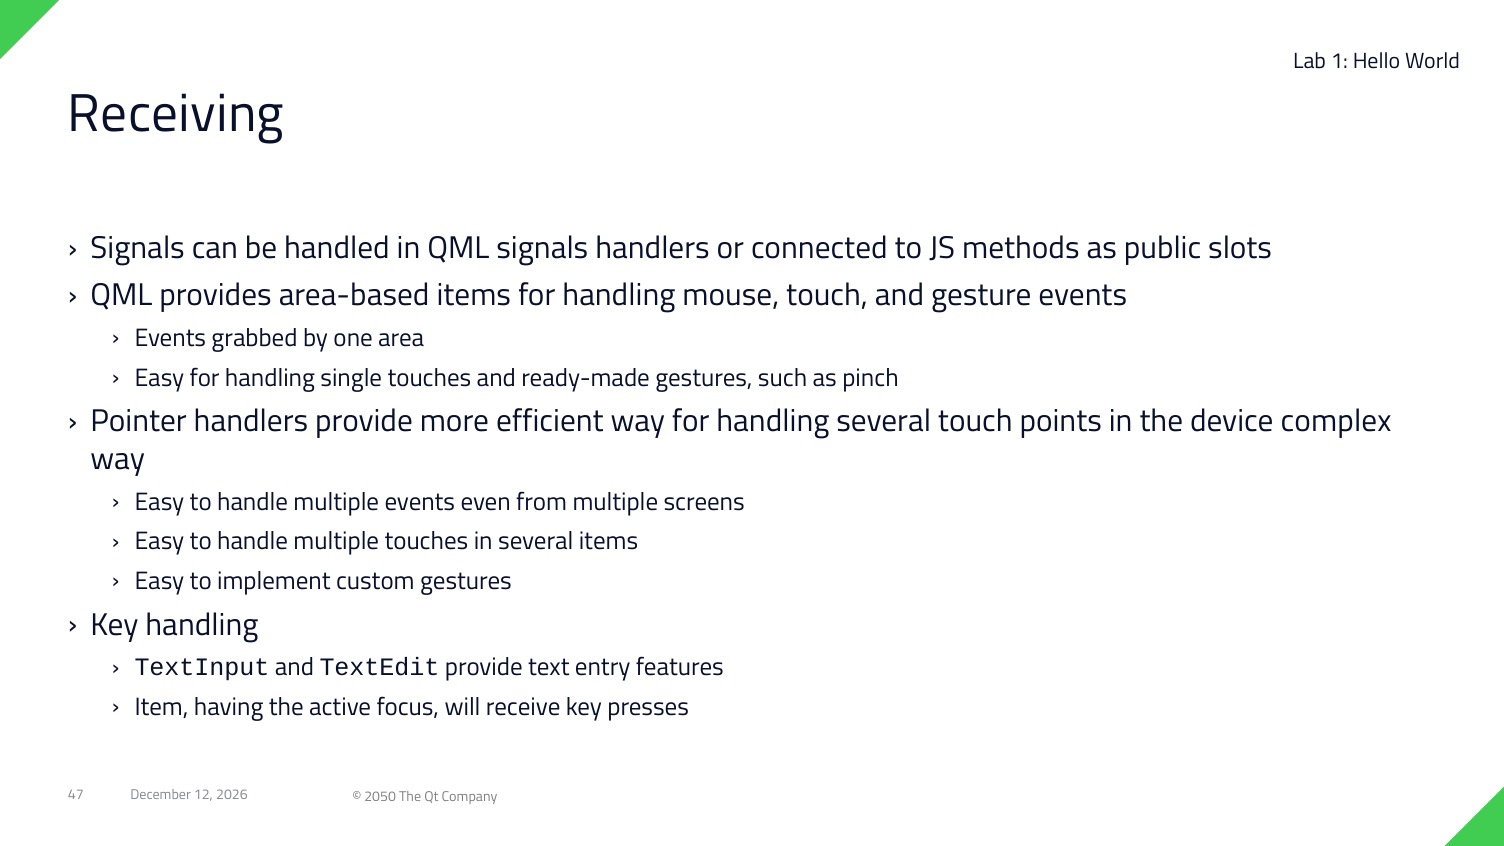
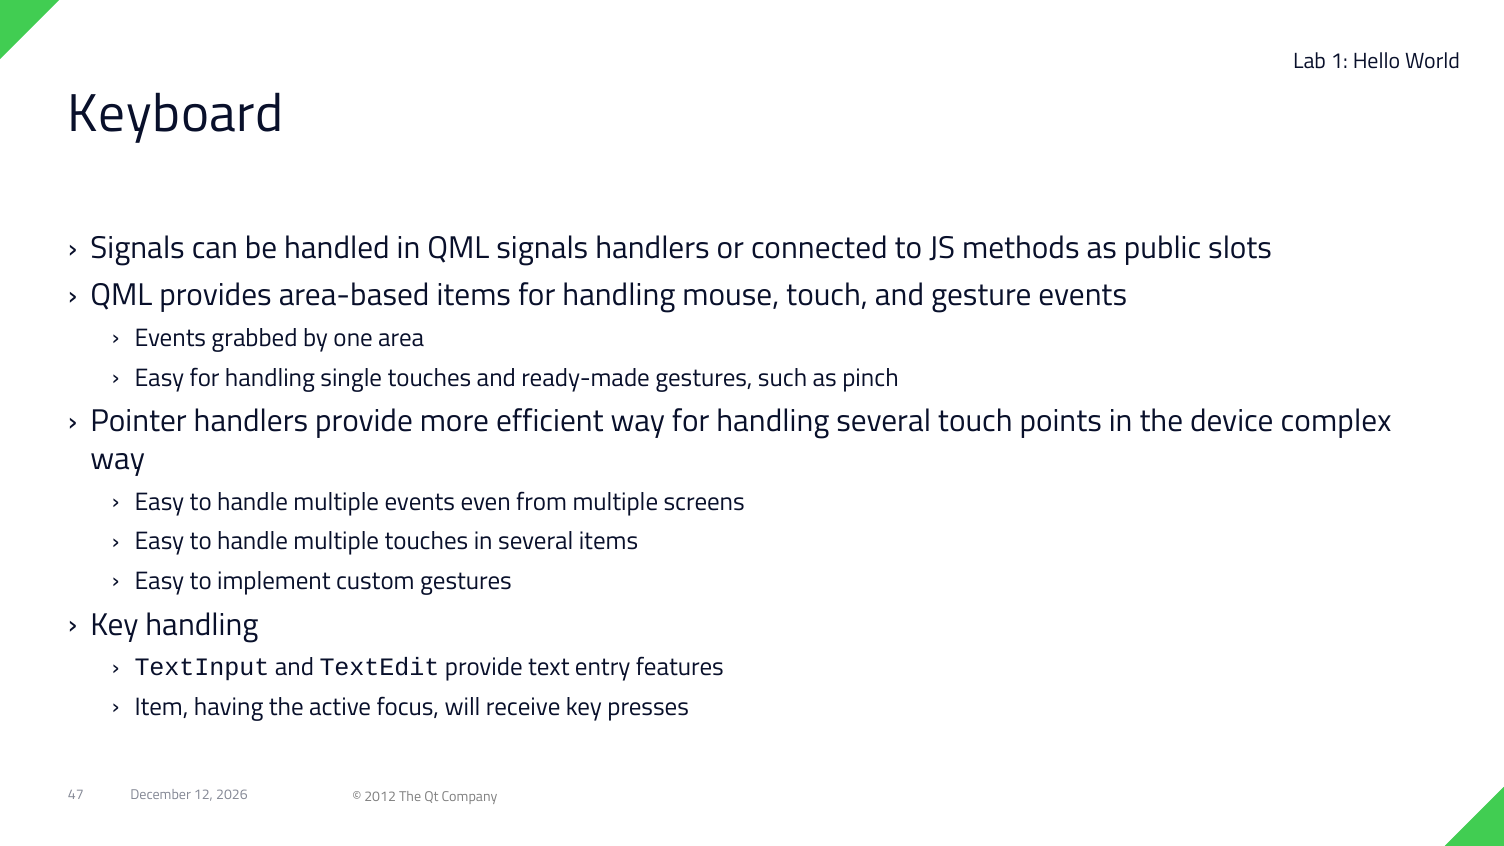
Receiving: Receiving -> Keyboard
2050: 2050 -> 2012
